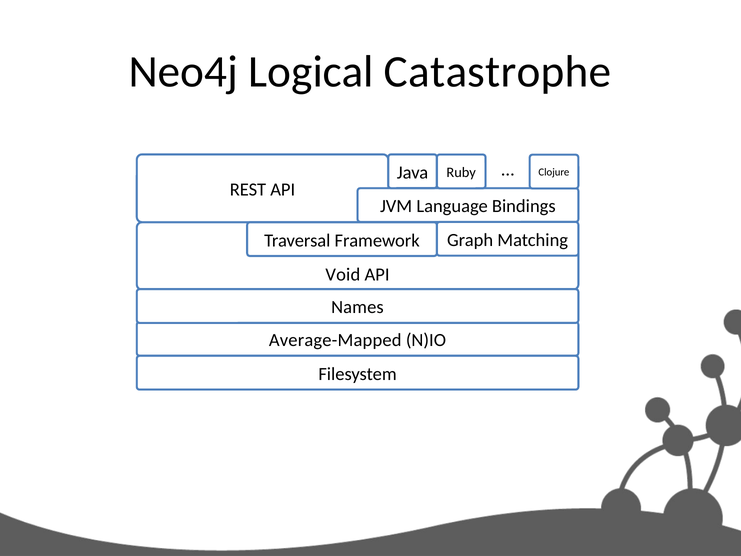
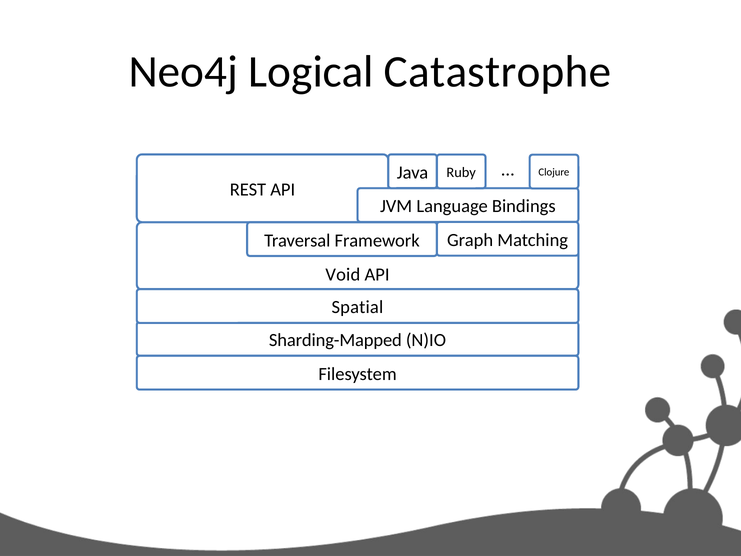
Names: Names -> Spatial
Average-Mapped: Average-Mapped -> Sharding-Mapped
